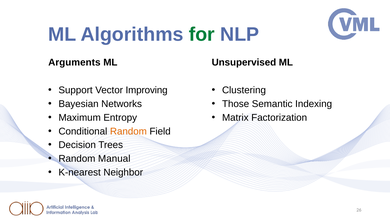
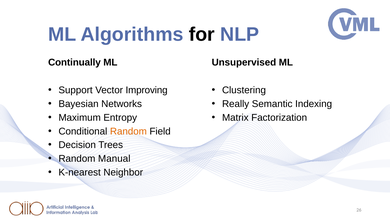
for colour: green -> black
Arguments: Arguments -> Continually
Those: Those -> Really
